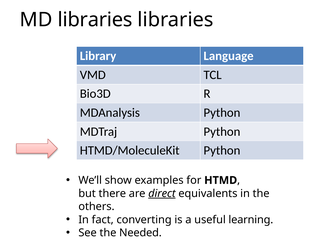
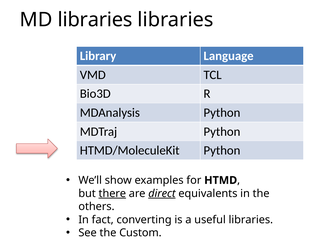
there underline: none -> present
useful learning: learning -> libraries
Needed: Needed -> Custom
